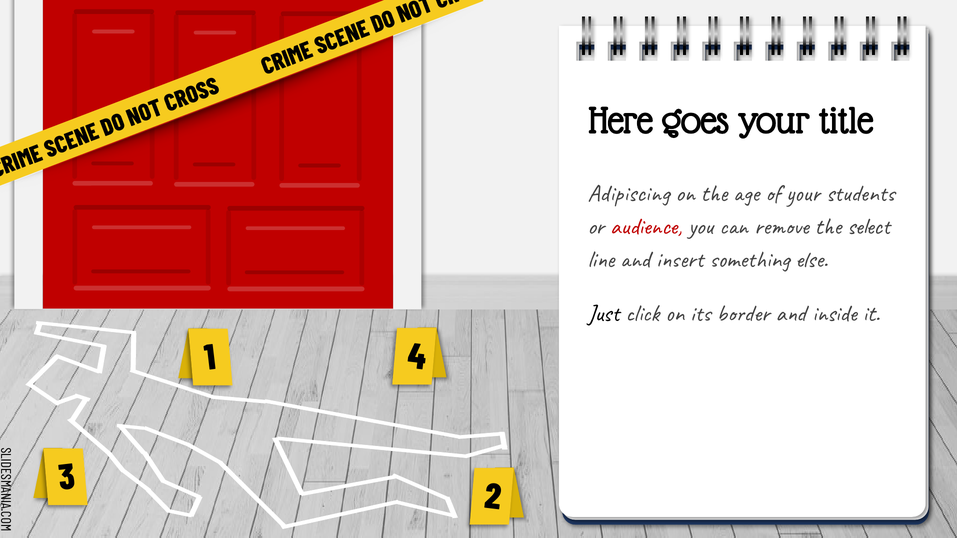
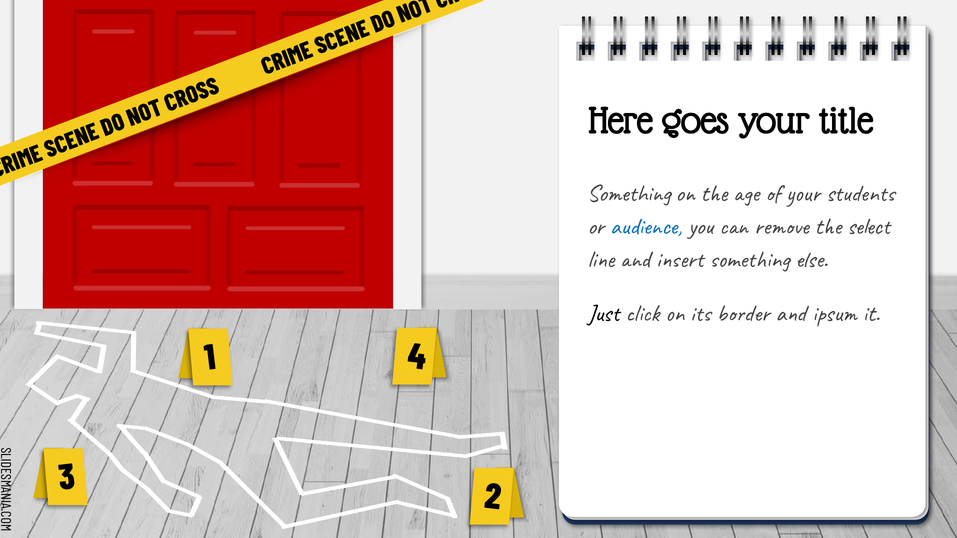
Adipiscing at (629, 194): Adipiscing -> Something
audience colour: red -> blue
inside: inside -> ipsum
